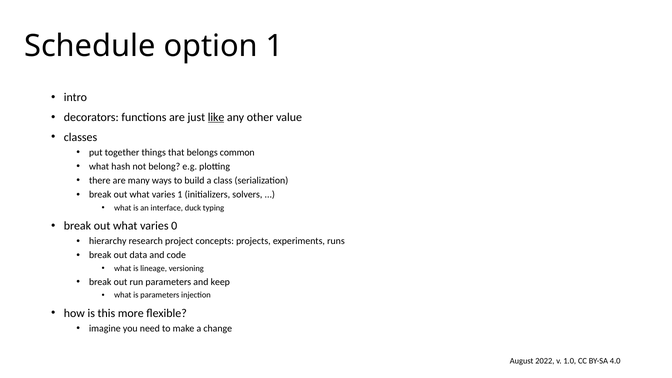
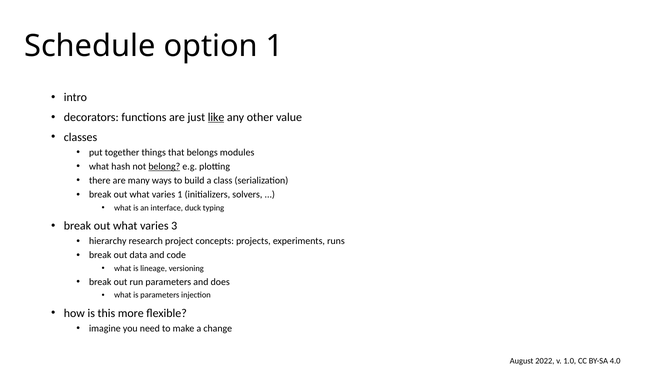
common: common -> modules
belong underline: none -> present
0: 0 -> 3
keep: keep -> does
